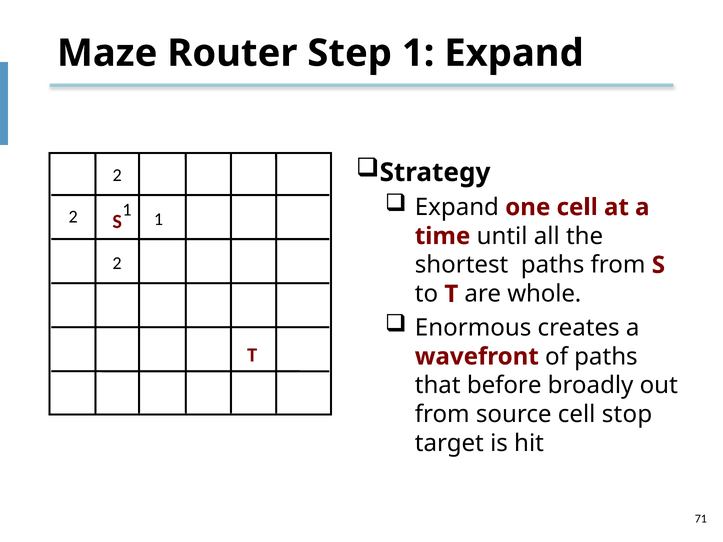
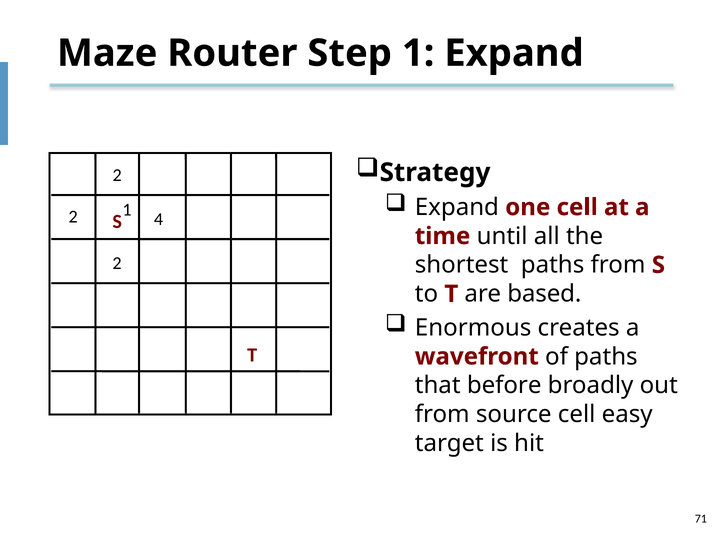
2 1: 1 -> 4
whole: whole -> based
stop: stop -> easy
